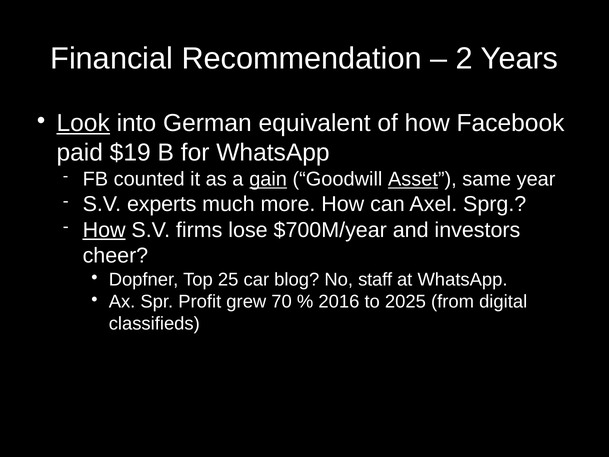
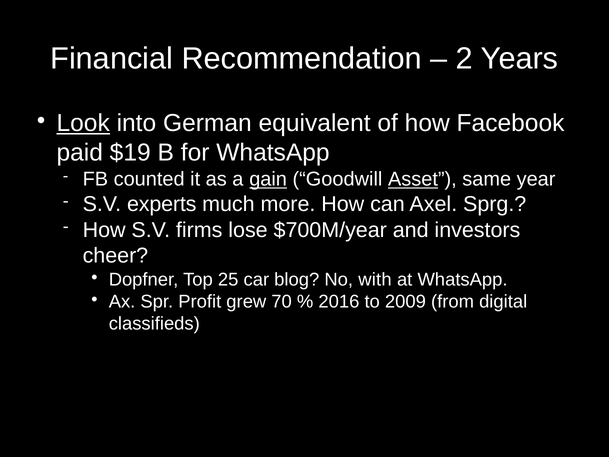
How at (104, 230) underline: present -> none
staff: staff -> with
2025: 2025 -> 2009
